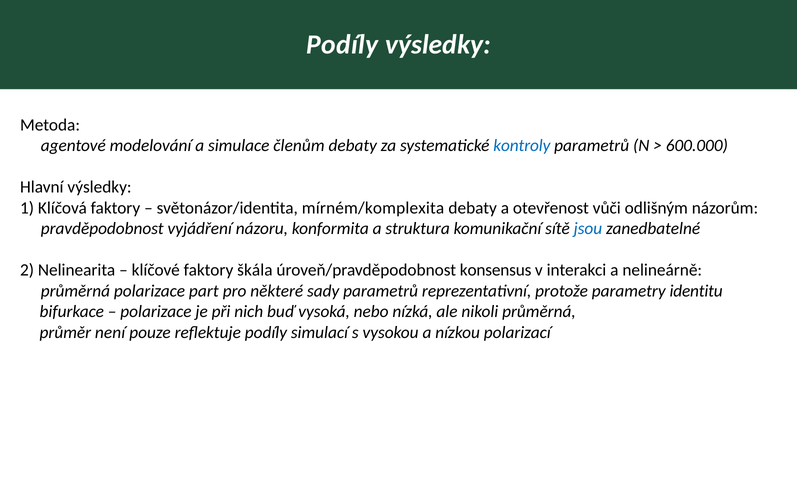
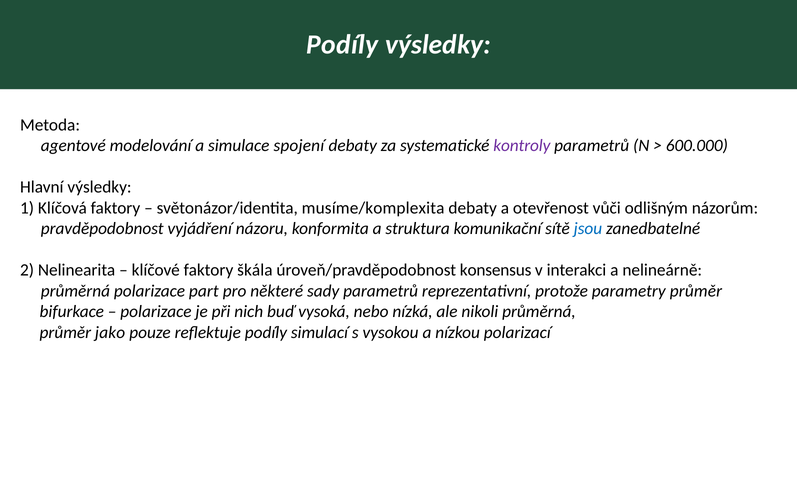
členům: členům -> spojení
kontroly colour: blue -> purple
mírném/komplexita: mírném/komplexita -> musíme/komplexita
parametry identitu: identitu -> průměr
není: není -> jako
